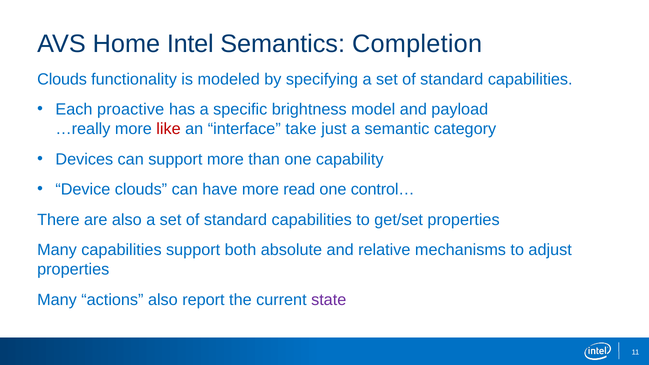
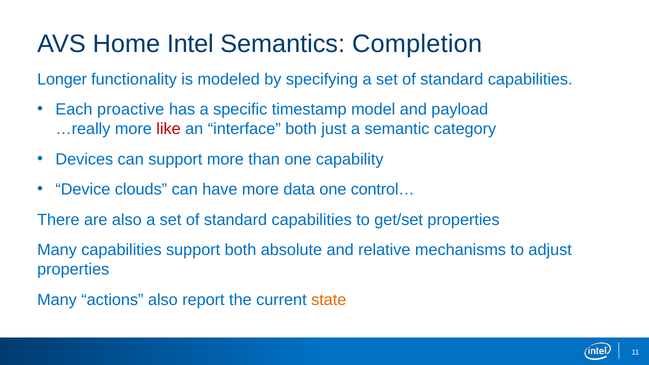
Clouds at (62, 79): Clouds -> Longer
brightness: brightness -> timestamp
interface take: take -> both
read: read -> data
state colour: purple -> orange
